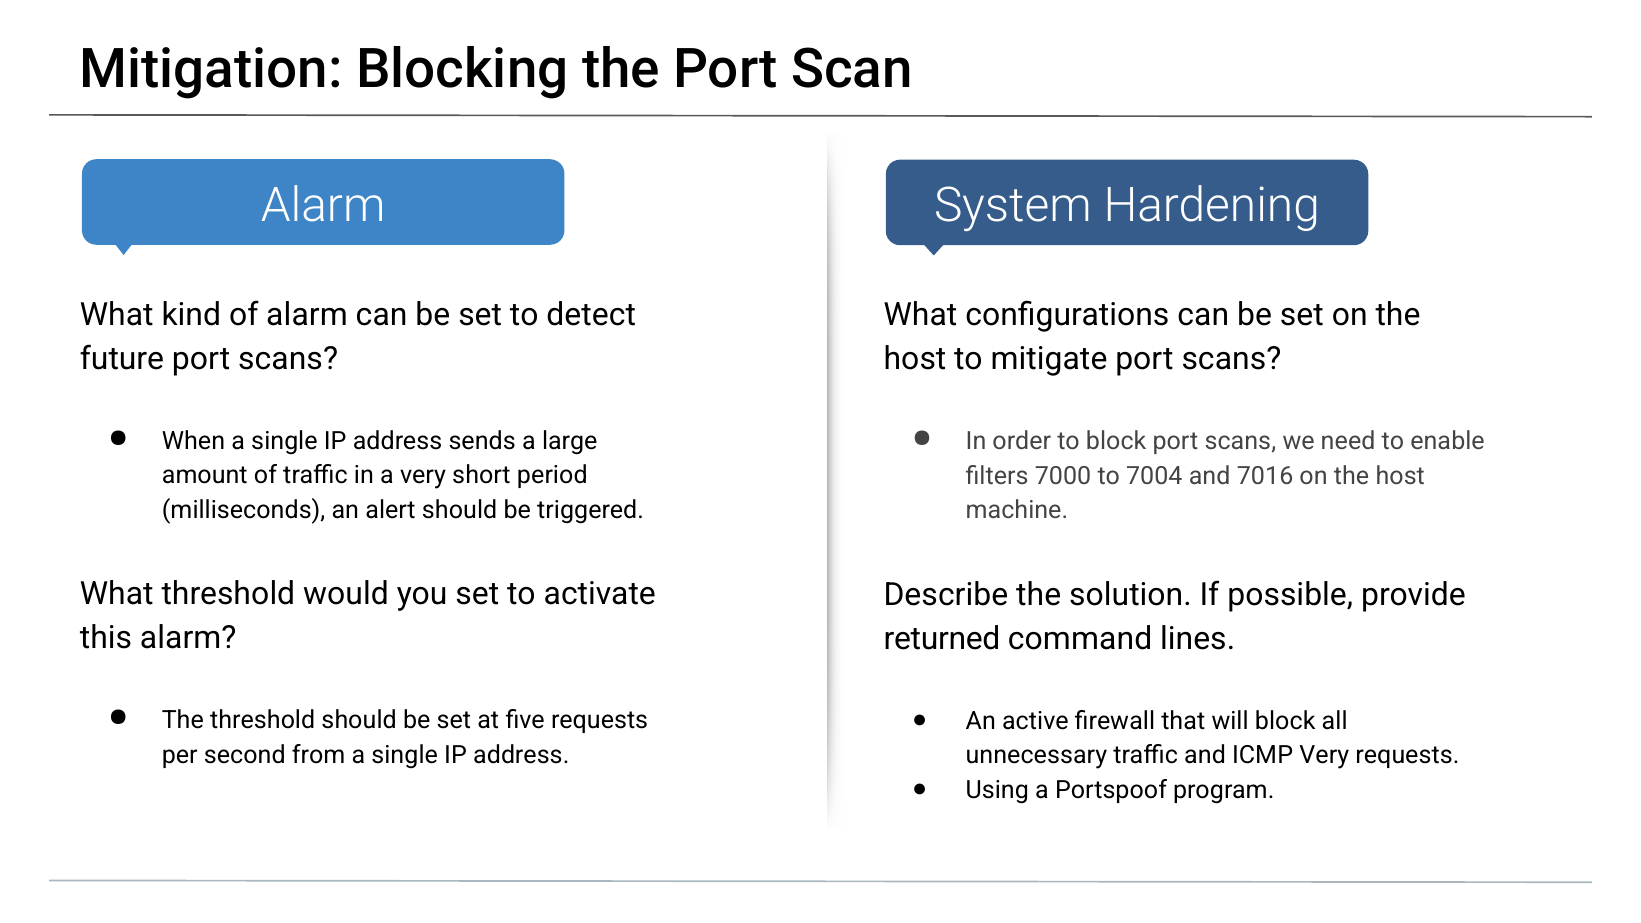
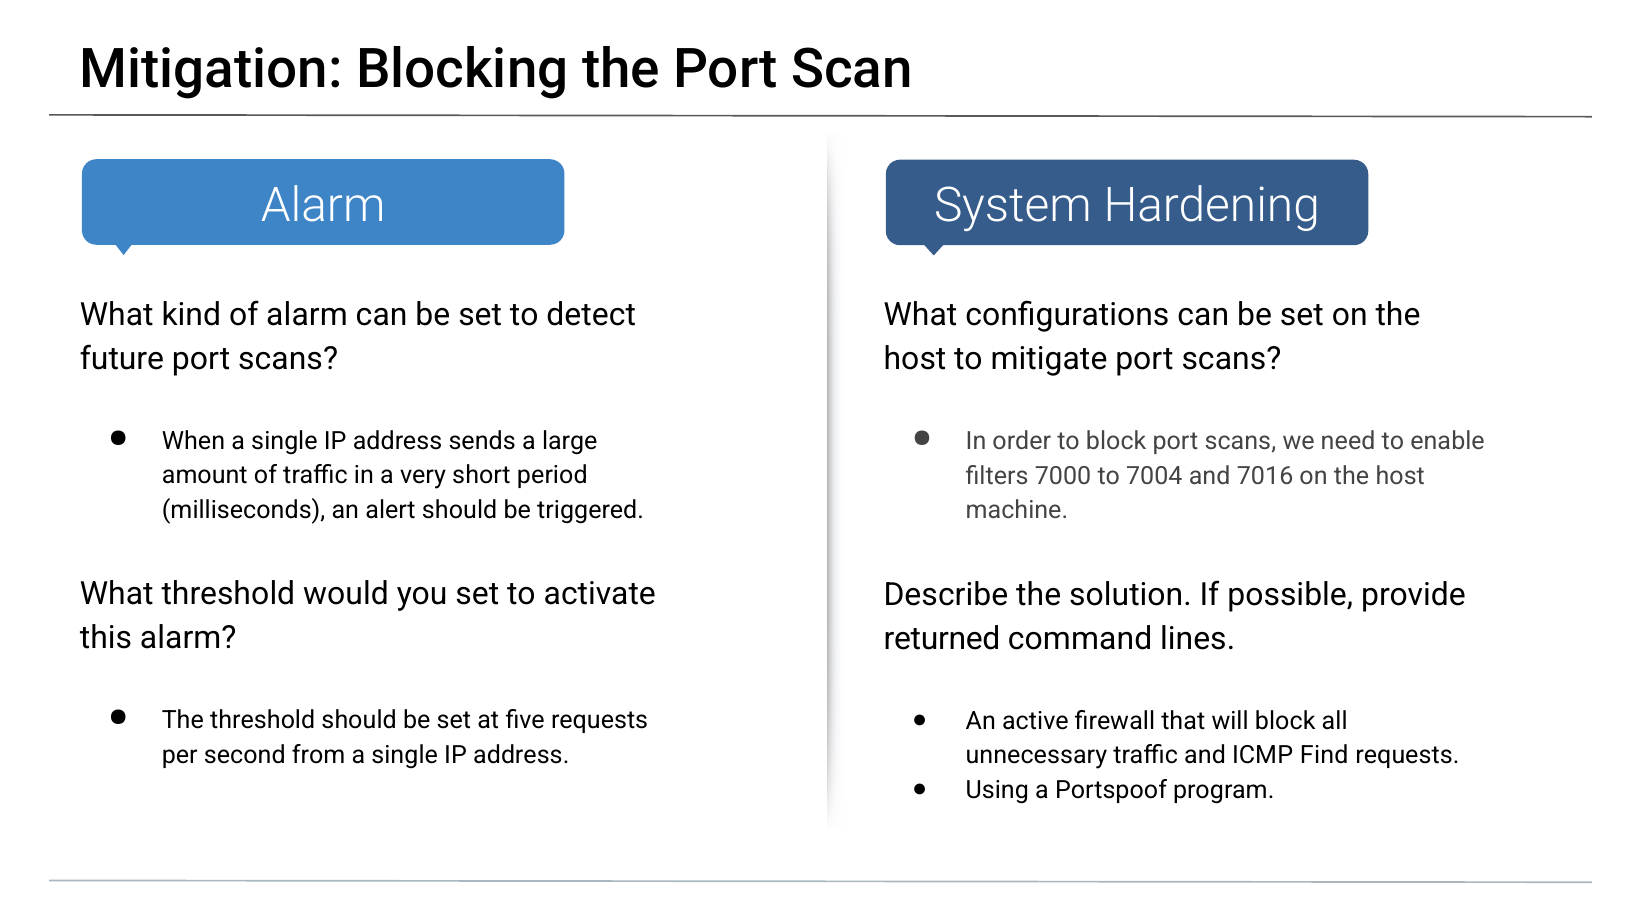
ICMP Very: Very -> Find
